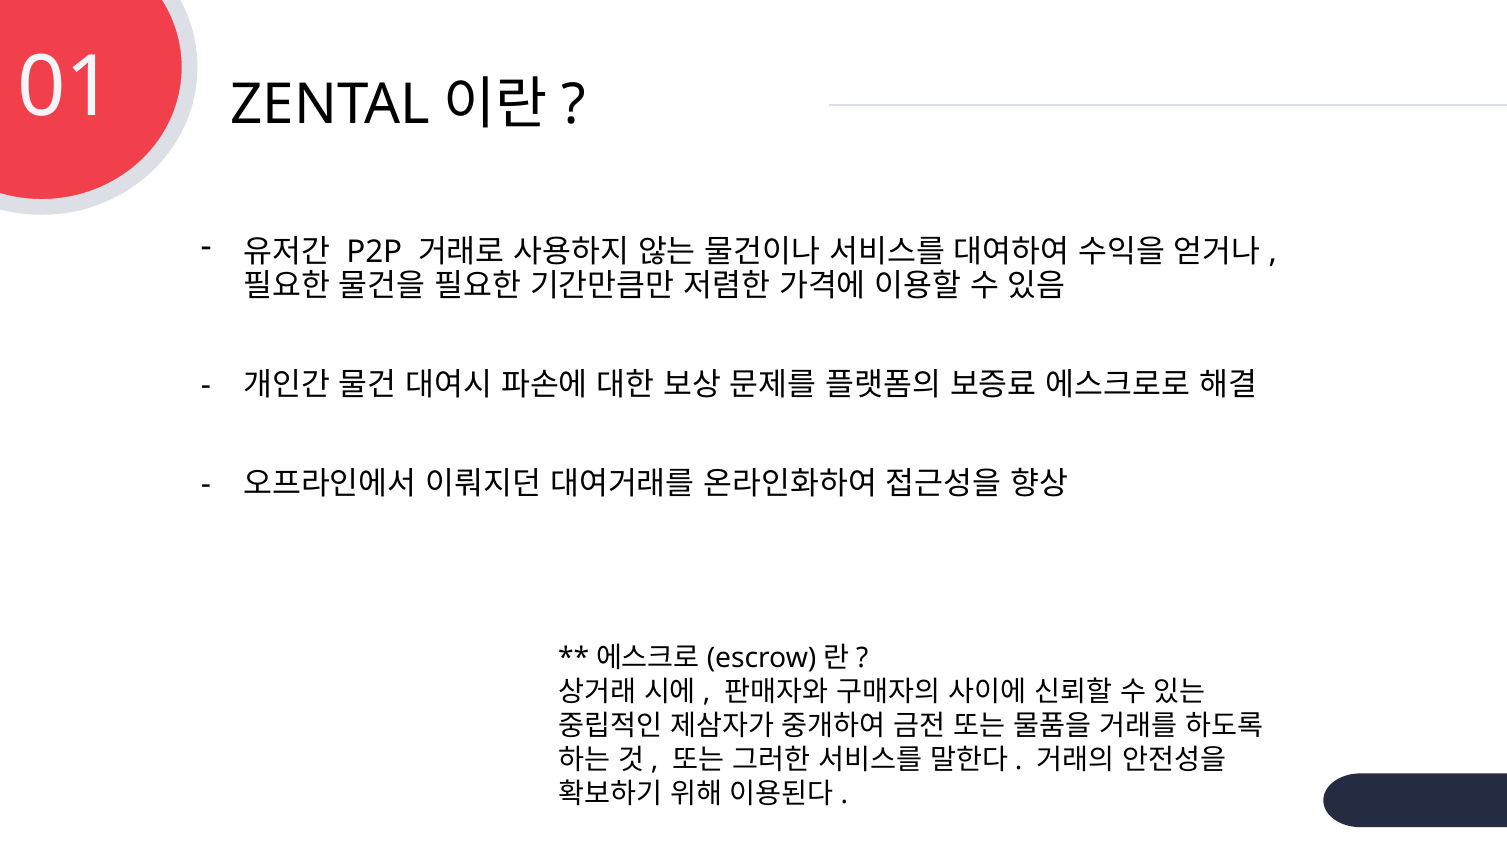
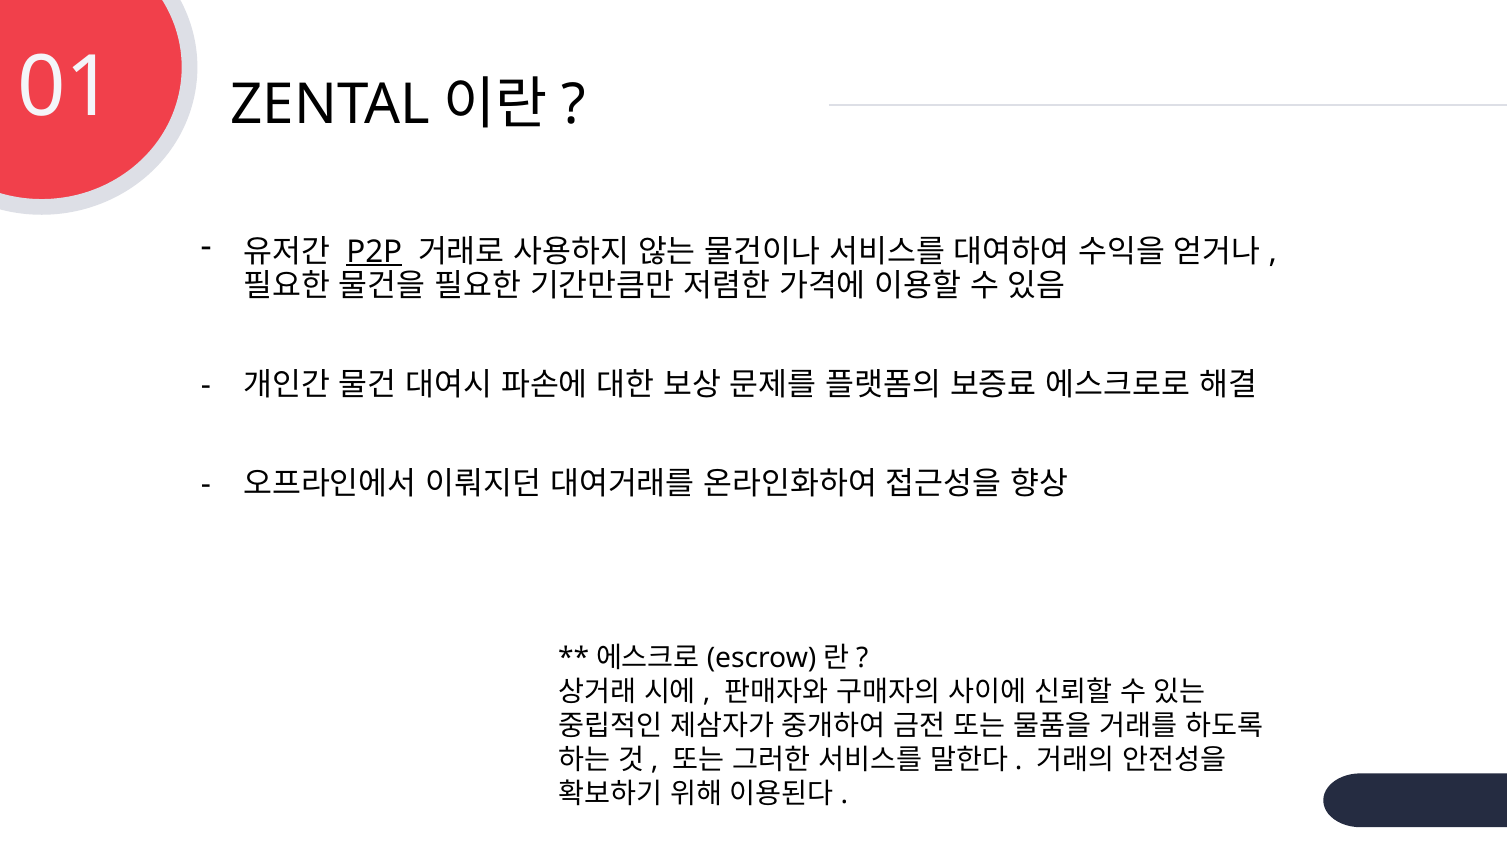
P2P underline: none -> present
